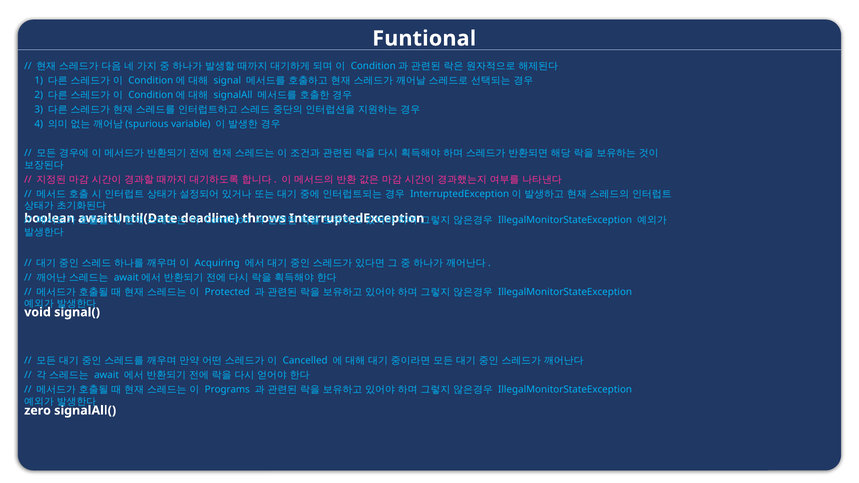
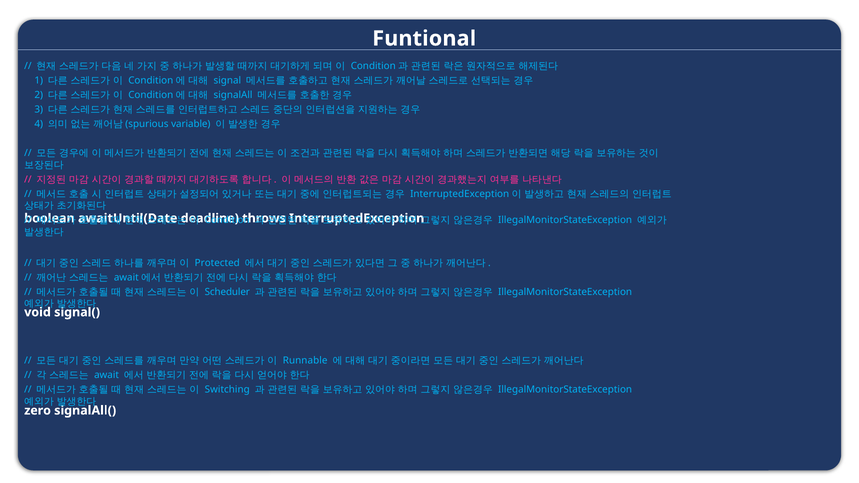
Acquiring: Acquiring -> Protected
Protected: Protected -> Scheduler
Cancelled: Cancelled -> Runnable
Programs: Programs -> Switching
